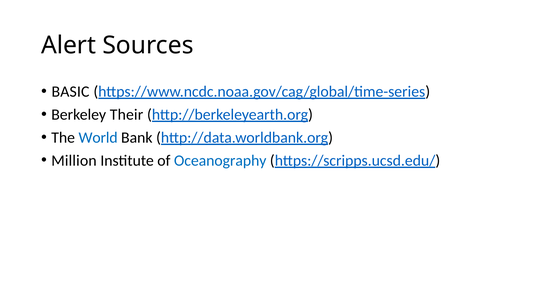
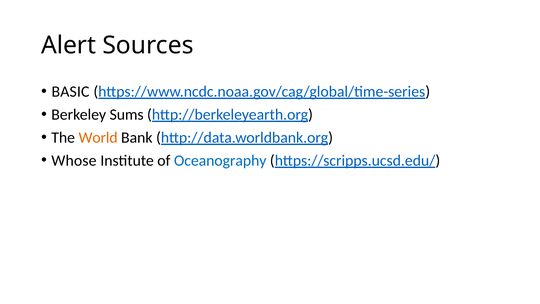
Their: Their -> Sums
World colour: blue -> orange
Million: Million -> Whose
